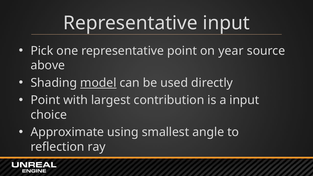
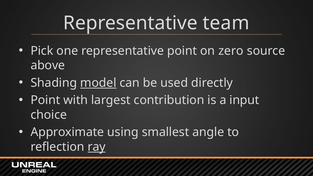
Representative input: input -> team
year: year -> zero
ray underline: none -> present
